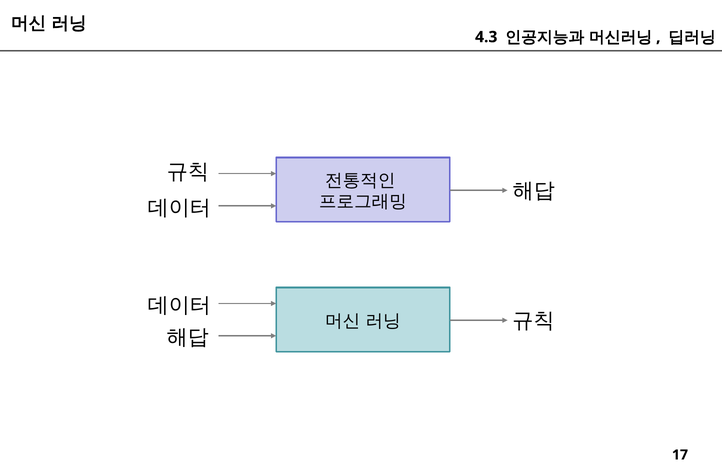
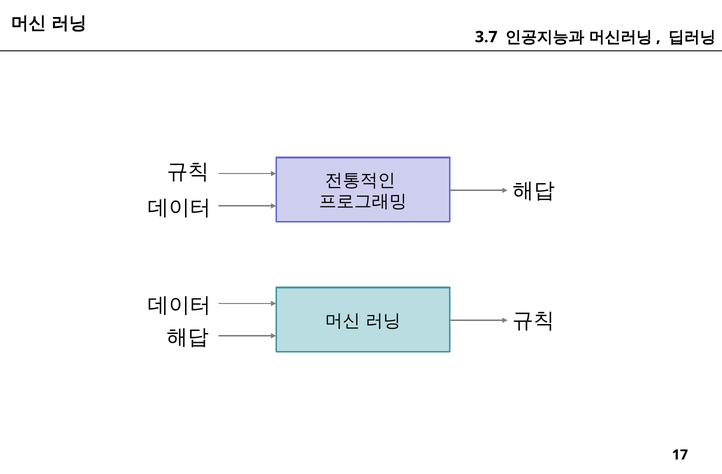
4.3: 4.3 -> 3.7
